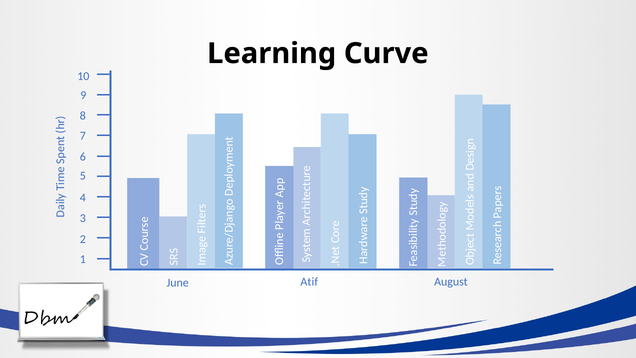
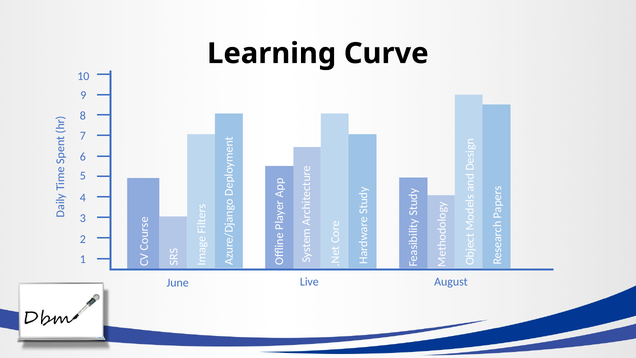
Atif: Atif -> Live
